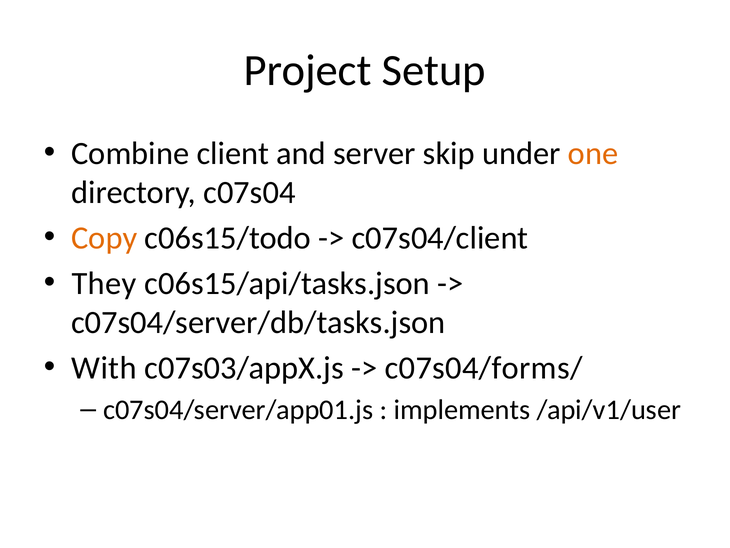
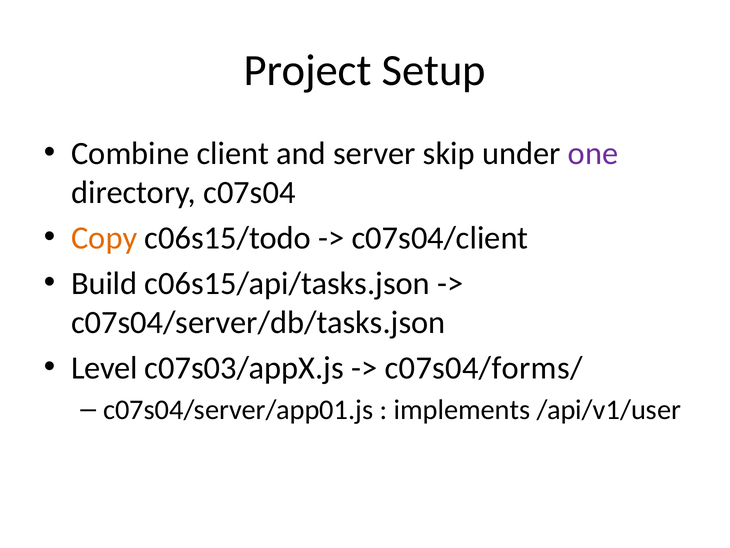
one colour: orange -> purple
They: They -> Build
With: With -> Level
